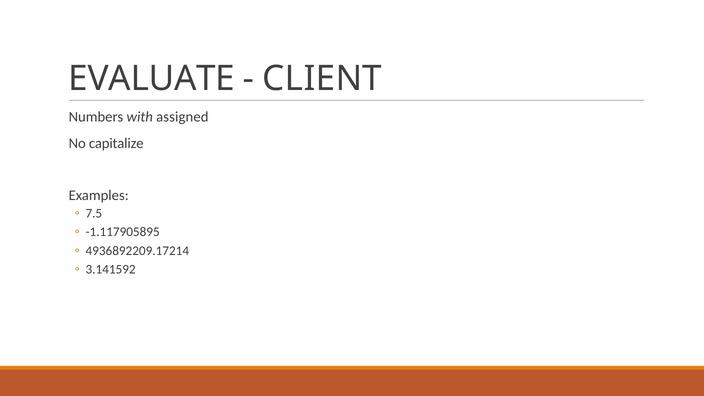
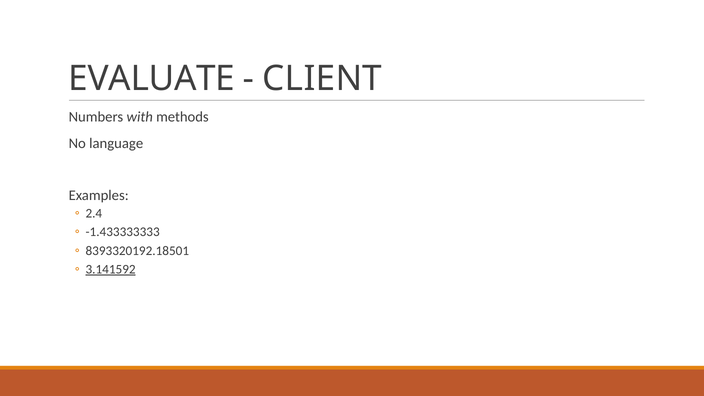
assigned: assigned -> methods
capitalize: capitalize -> language
7.5: 7.5 -> 2.4
-1.117905895: -1.117905895 -> -1.433333333
4936892209.17214: 4936892209.17214 -> 8393320192.18501
3.141592 underline: none -> present
